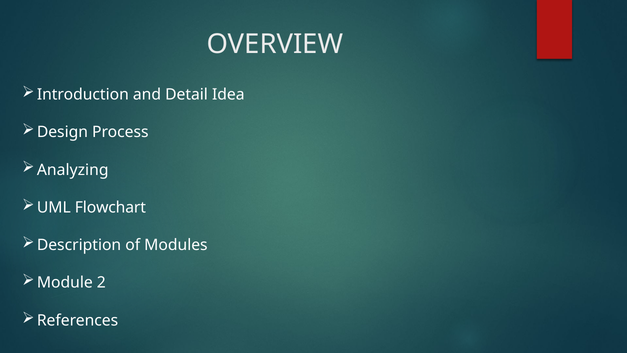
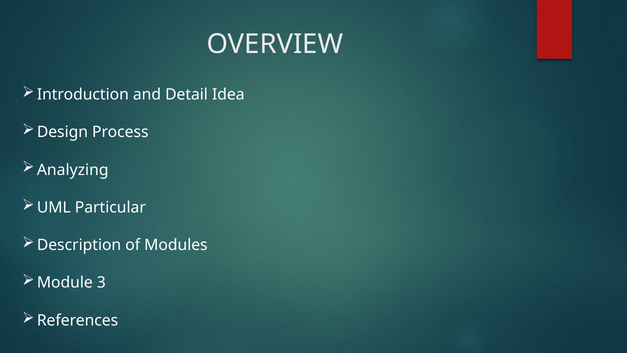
Flowchart: Flowchart -> Particular
2: 2 -> 3
